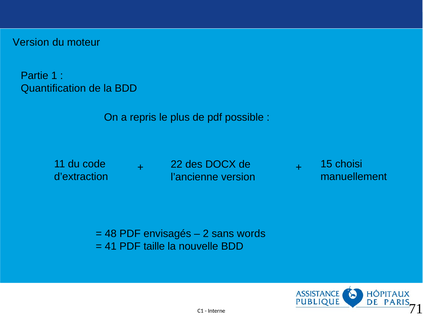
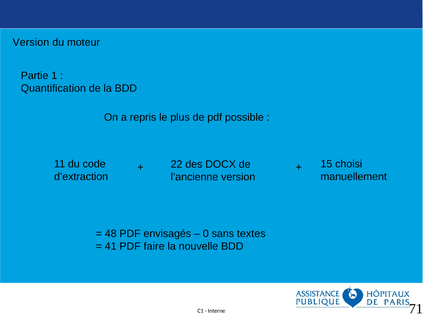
2: 2 -> 0
words: words -> textes
taille: taille -> faire
